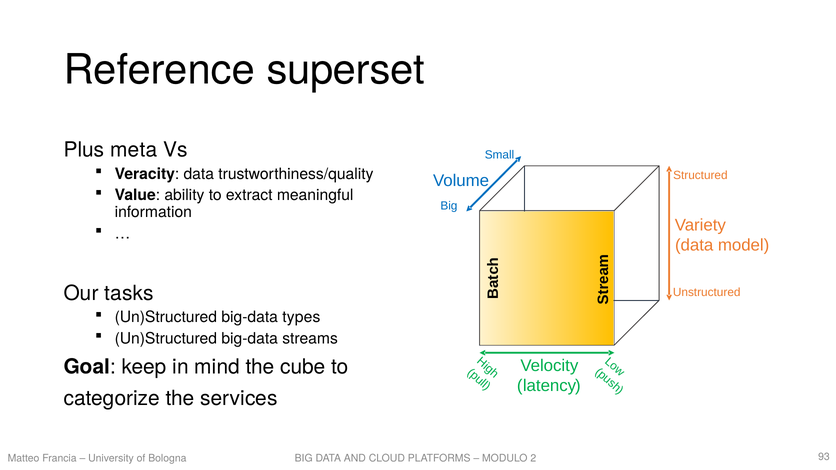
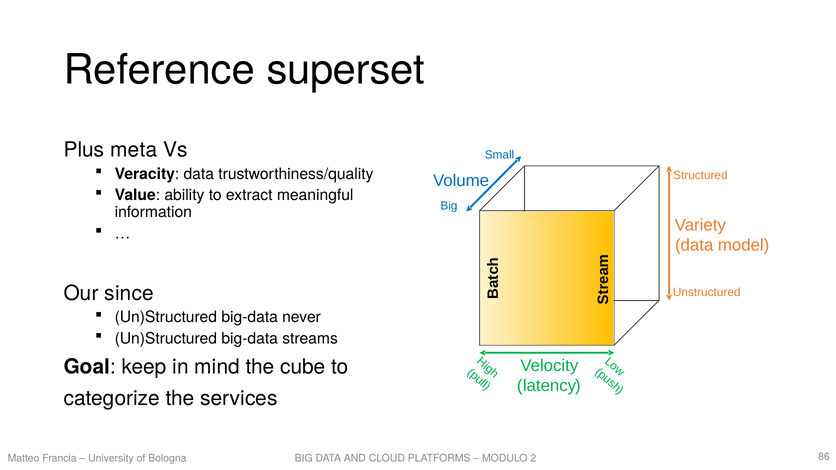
tasks: tasks -> since
types: types -> never
93: 93 -> 86
